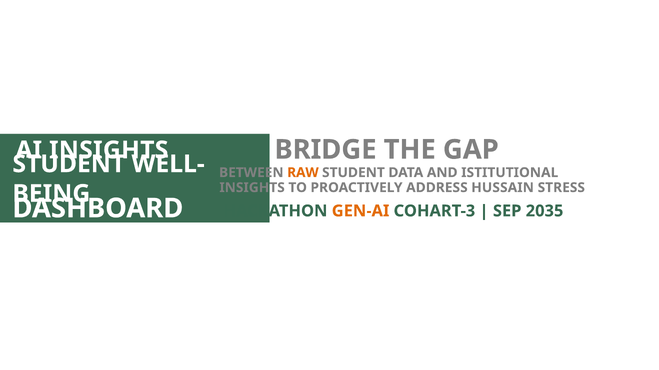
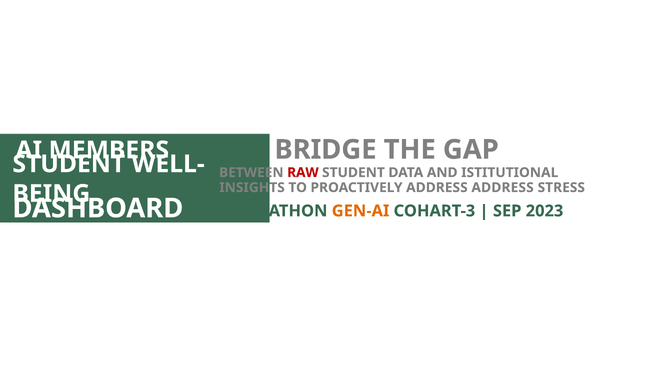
INSIGHTS at (109, 150): INSIGHTS -> MEMBERS
RAW colour: orange -> red
ADDRESS HUSSAIN: HUSSAIN -> ADDRESS
2035: 2035 -> 2023
